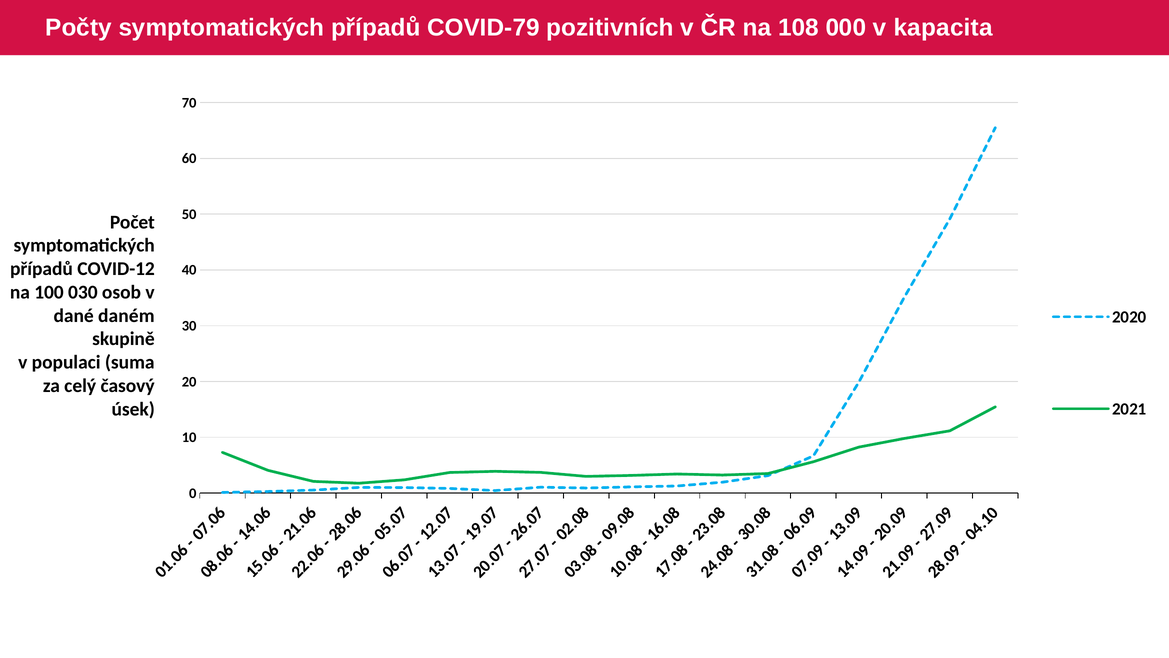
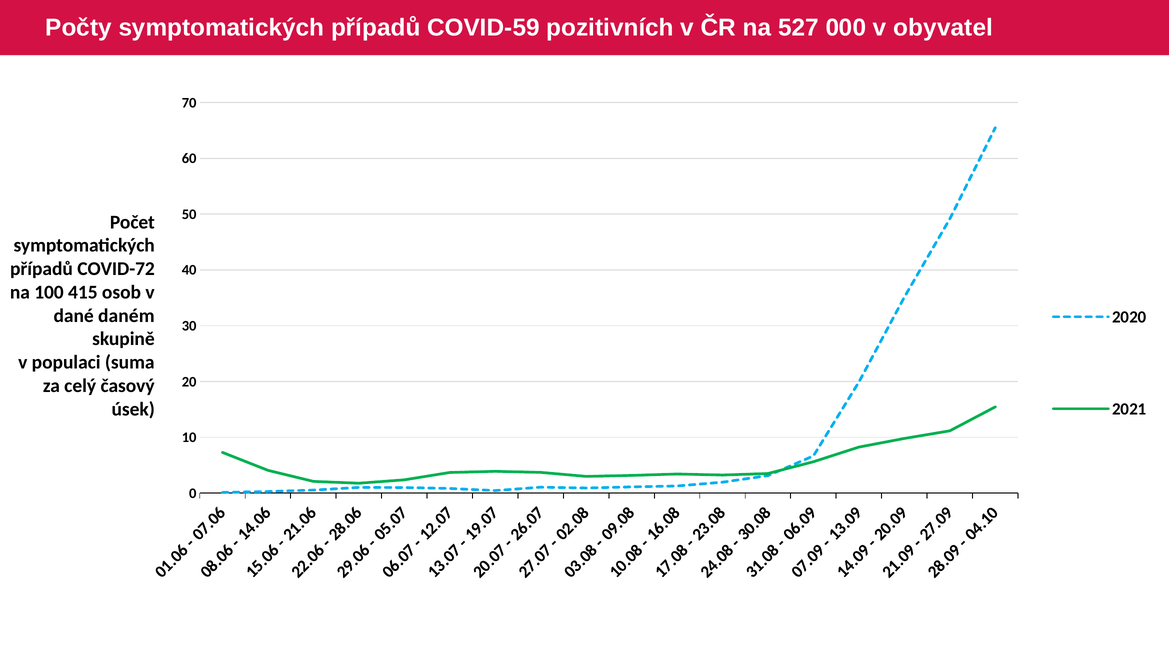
COVID-79: COVID-79 -> COVID-59
108: 108 -> 527
kapacita: kapacita -> obyvatel
COVID-12: COVID-12 -> COVID-72
030: 030 -> 415
